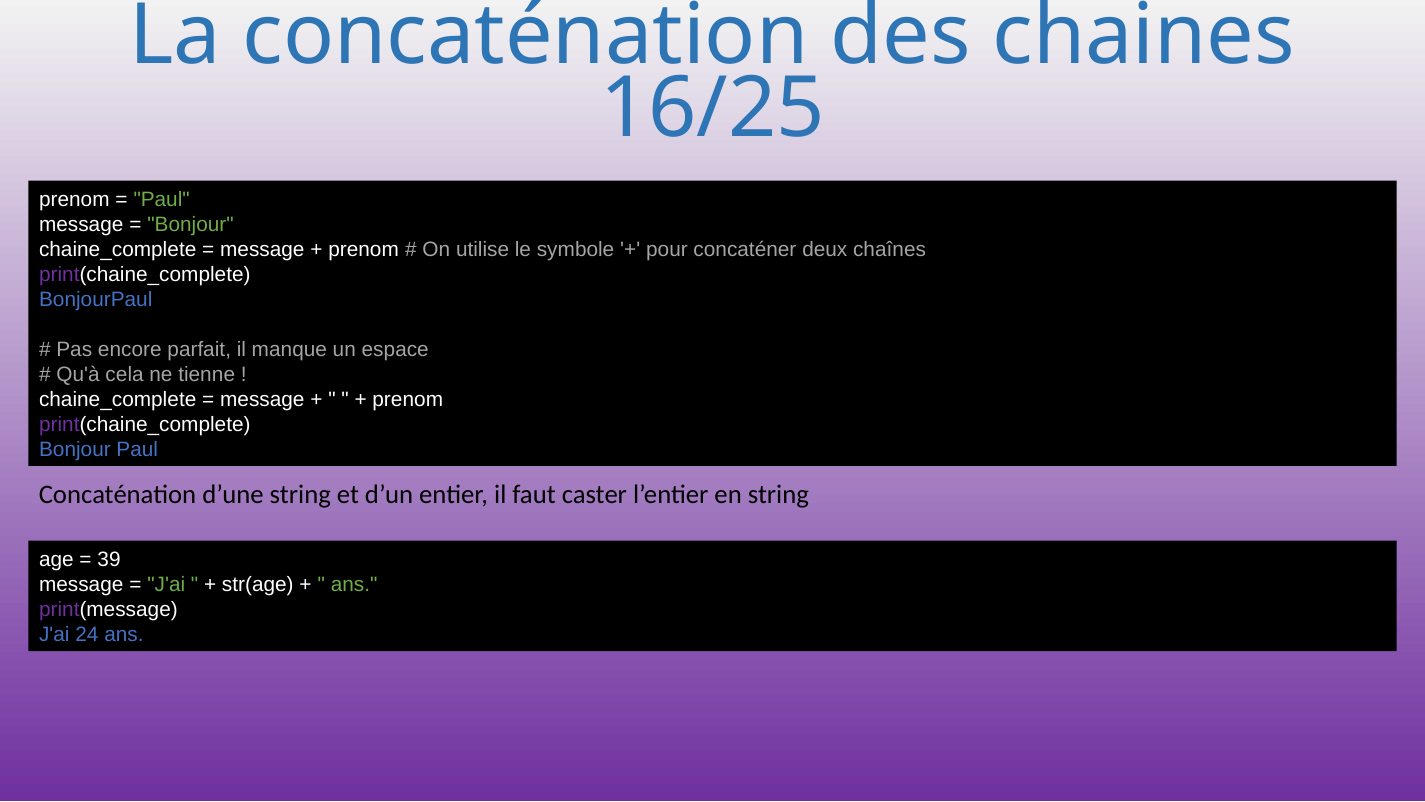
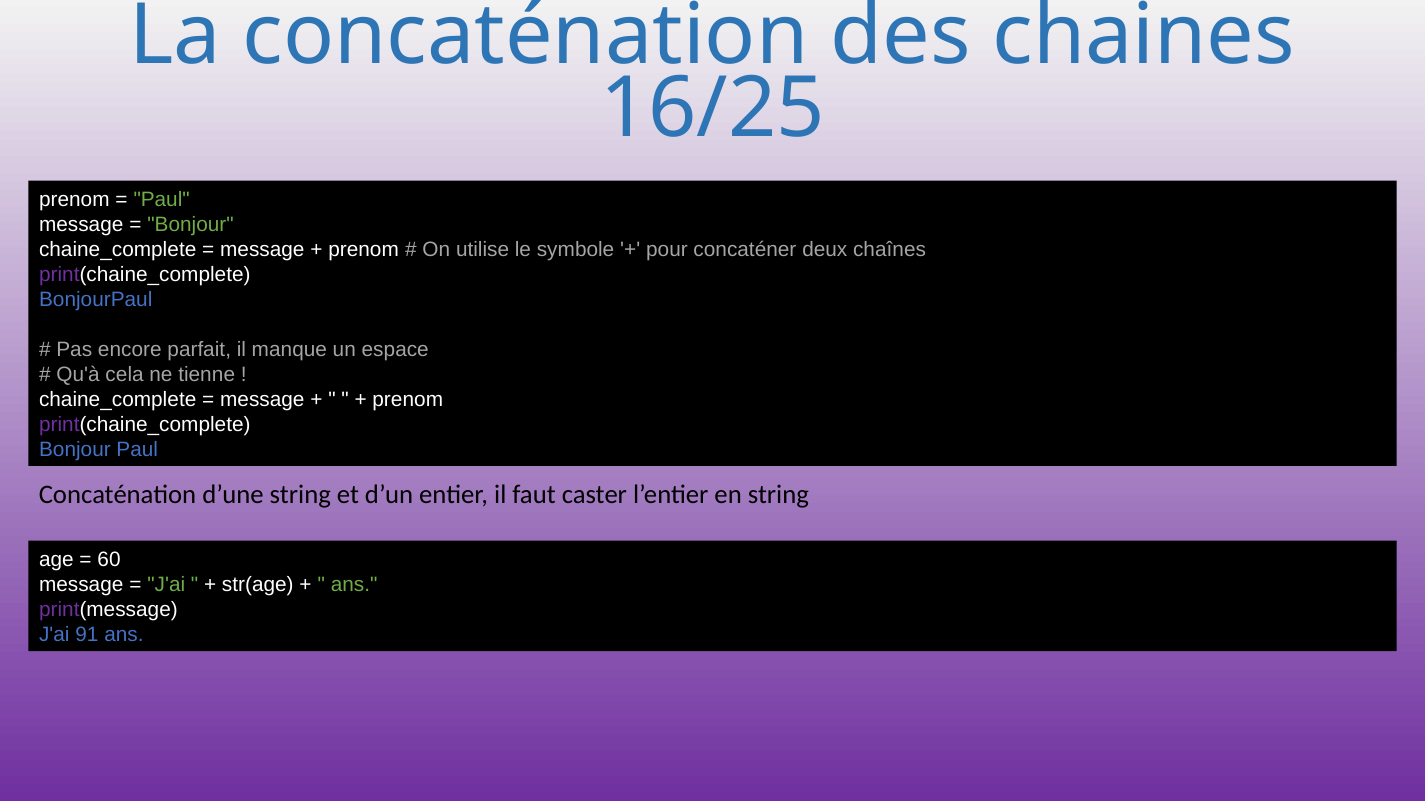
39: 39 -> 60
24: 24 -> 91
